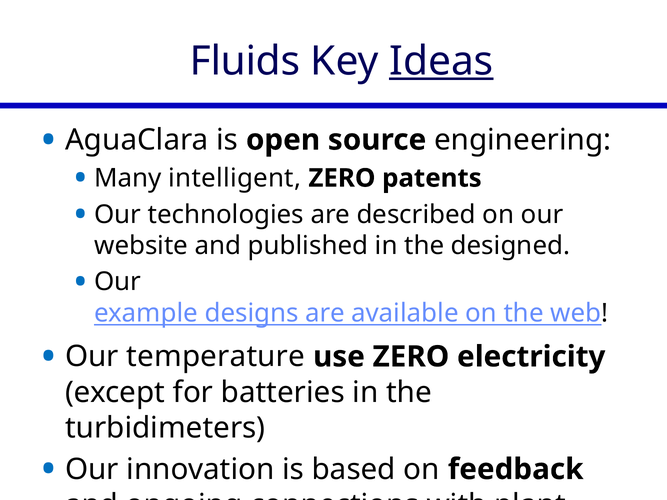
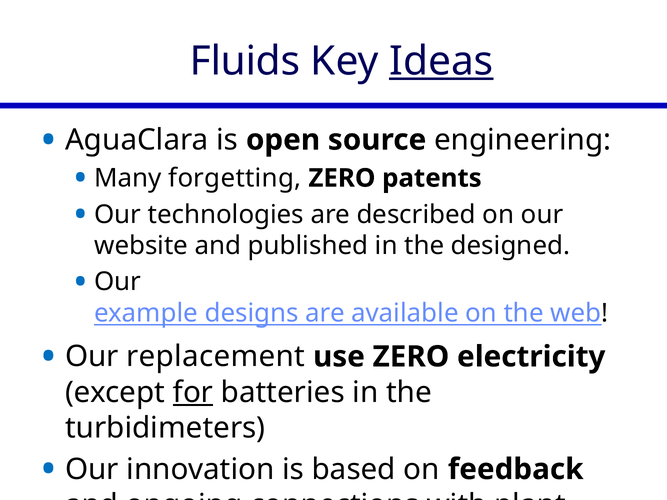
intelligent: intelligent -> forgetting
temperature: temperature -> replacement
for underline: none -> present
